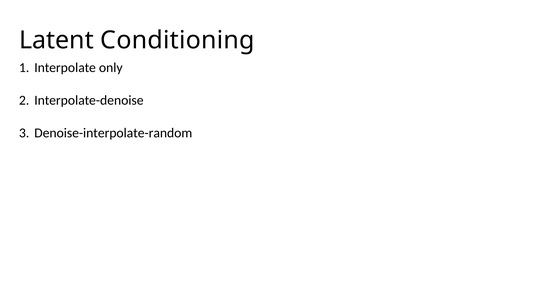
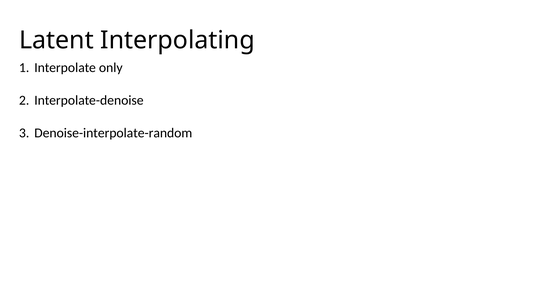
Conditioning: Conditioning -> Interpolating
